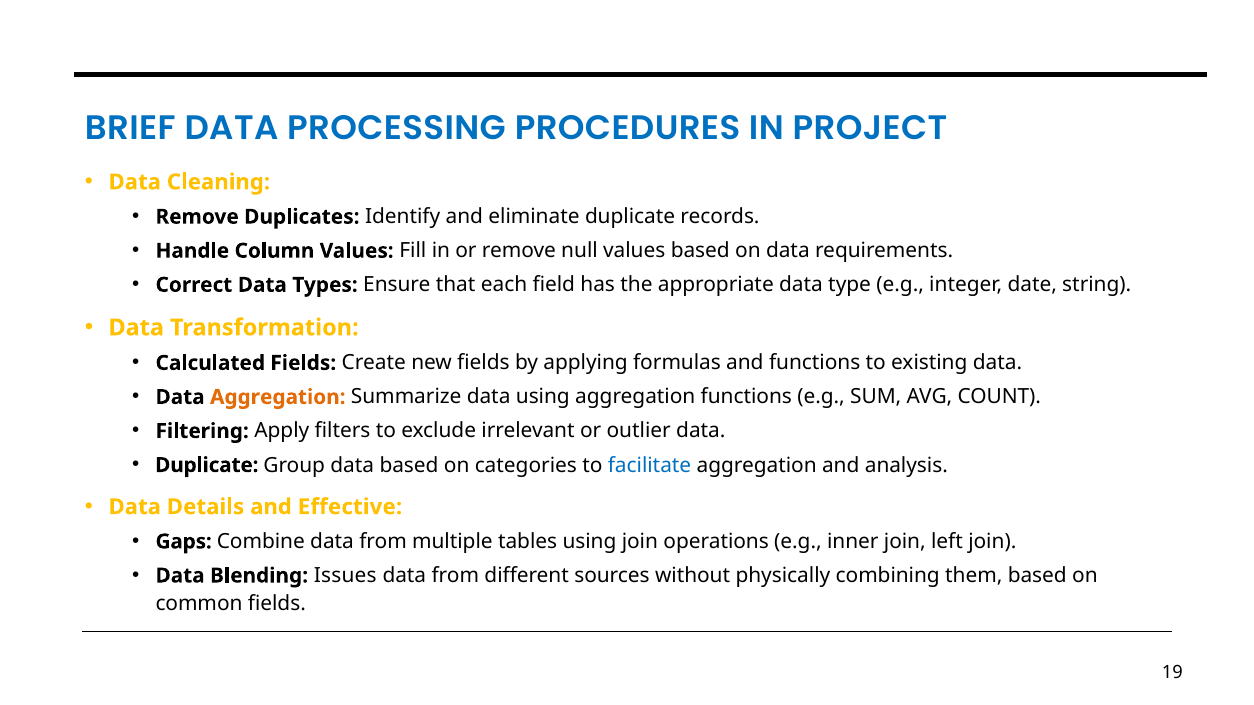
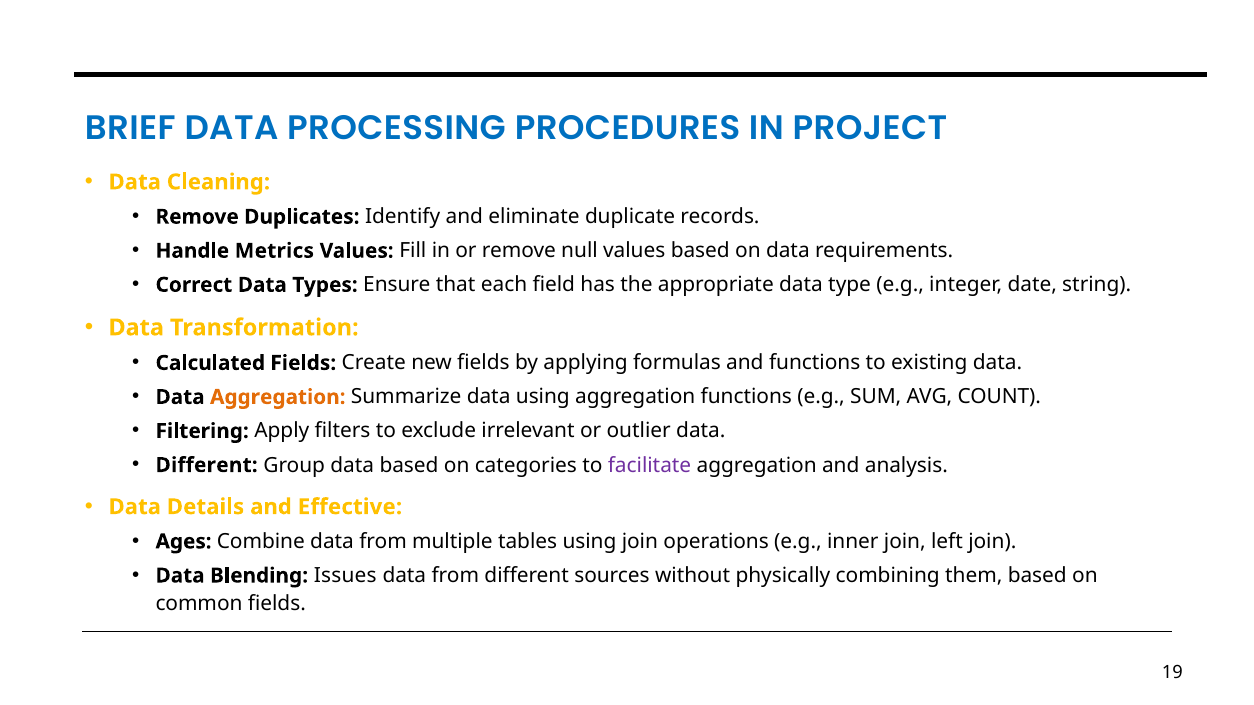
Column: Column -> Metrics
Duplicate at (207, 465): Duplicate -> Different
facilitate colour: blue -> purple
Gaps: Gaps -> Ages
